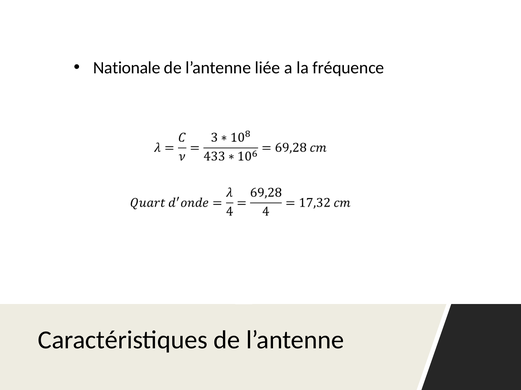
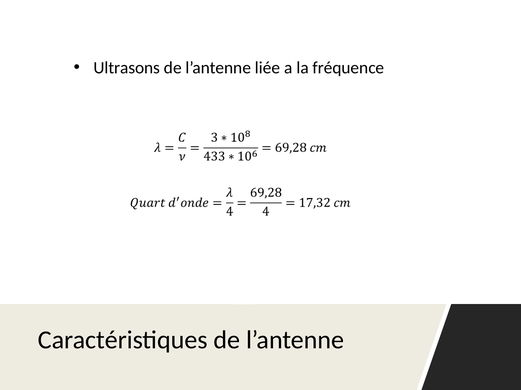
Nationale: Nationale -> Ultrasons
